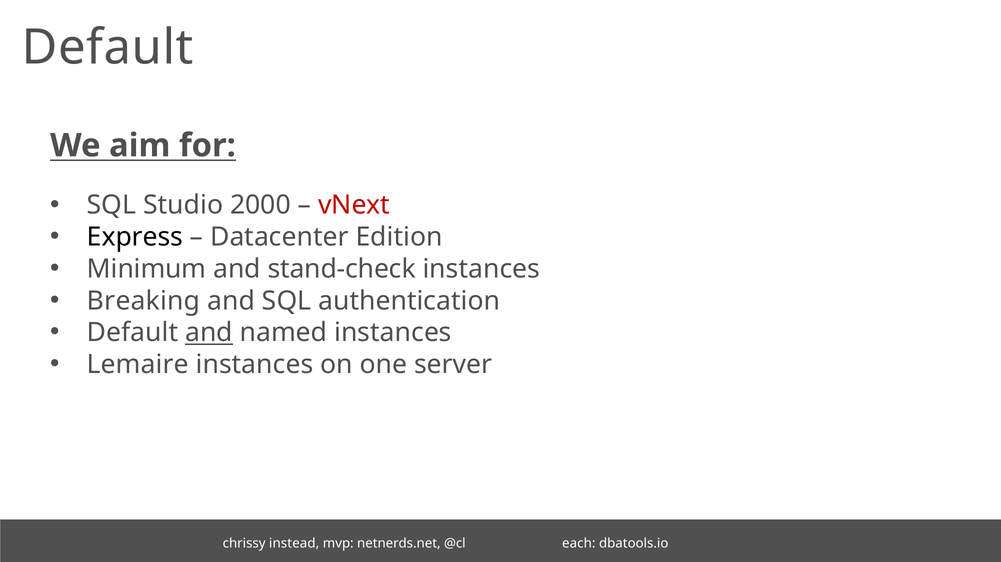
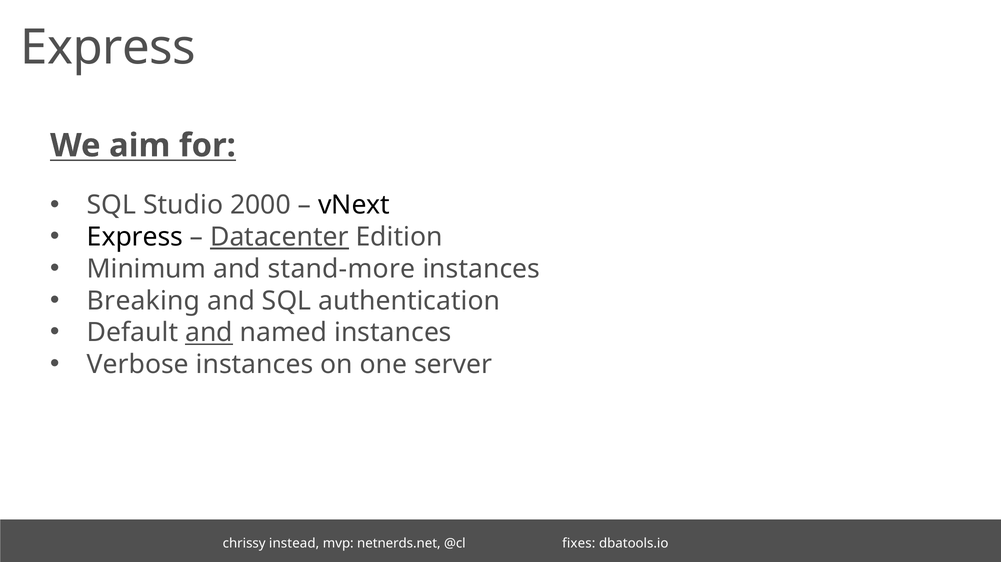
Default at (108, 48): Default -> Express
vNext colour: red -> black
Datacenter underline: none -> present
stand-check: stand-check -> stand-more
Lemaire: Lemaire -> Verbose
each: each -> fixes
